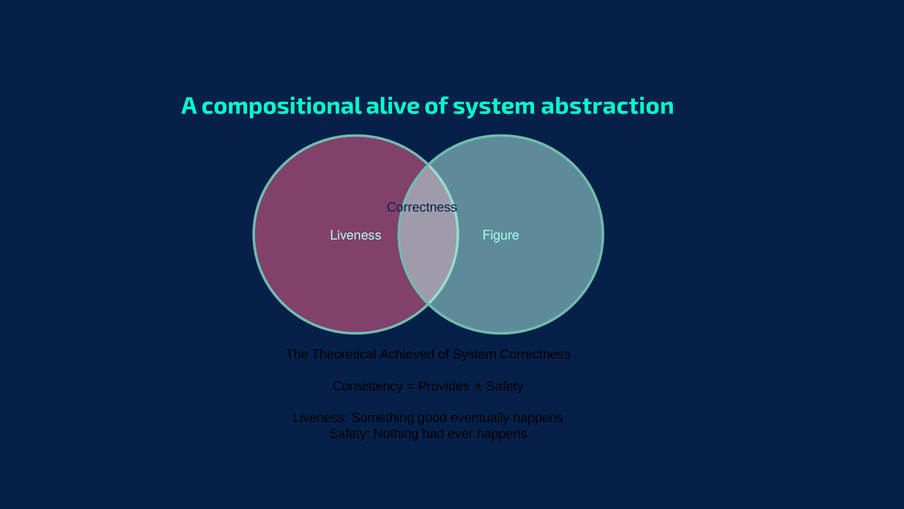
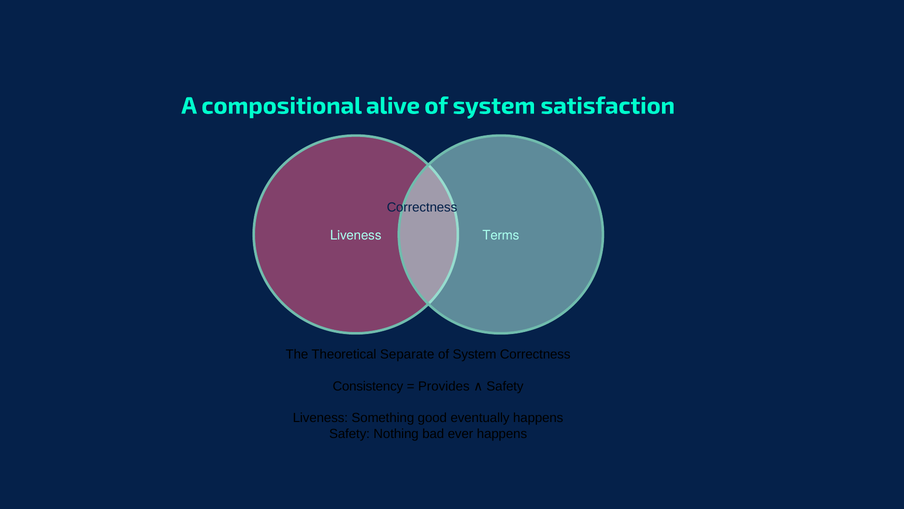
abstraction: abstraction -> satisfaction
Figure: Figure -> Terms
Achieved: Achieved -> Separate
